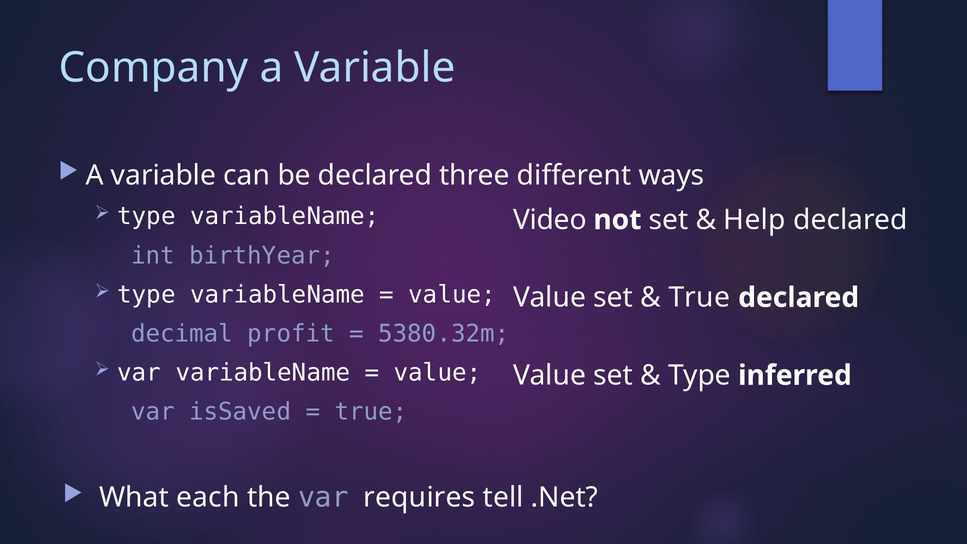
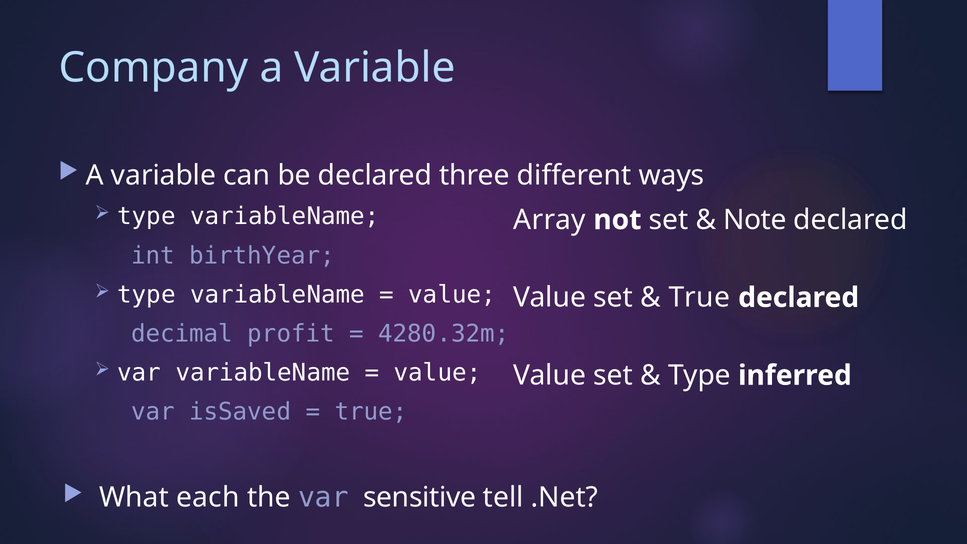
Video: Video -> Array
Help: Help -> Note
5380.32m: 5380.32m -> 4280.32m
requires: requires -> sensitive
